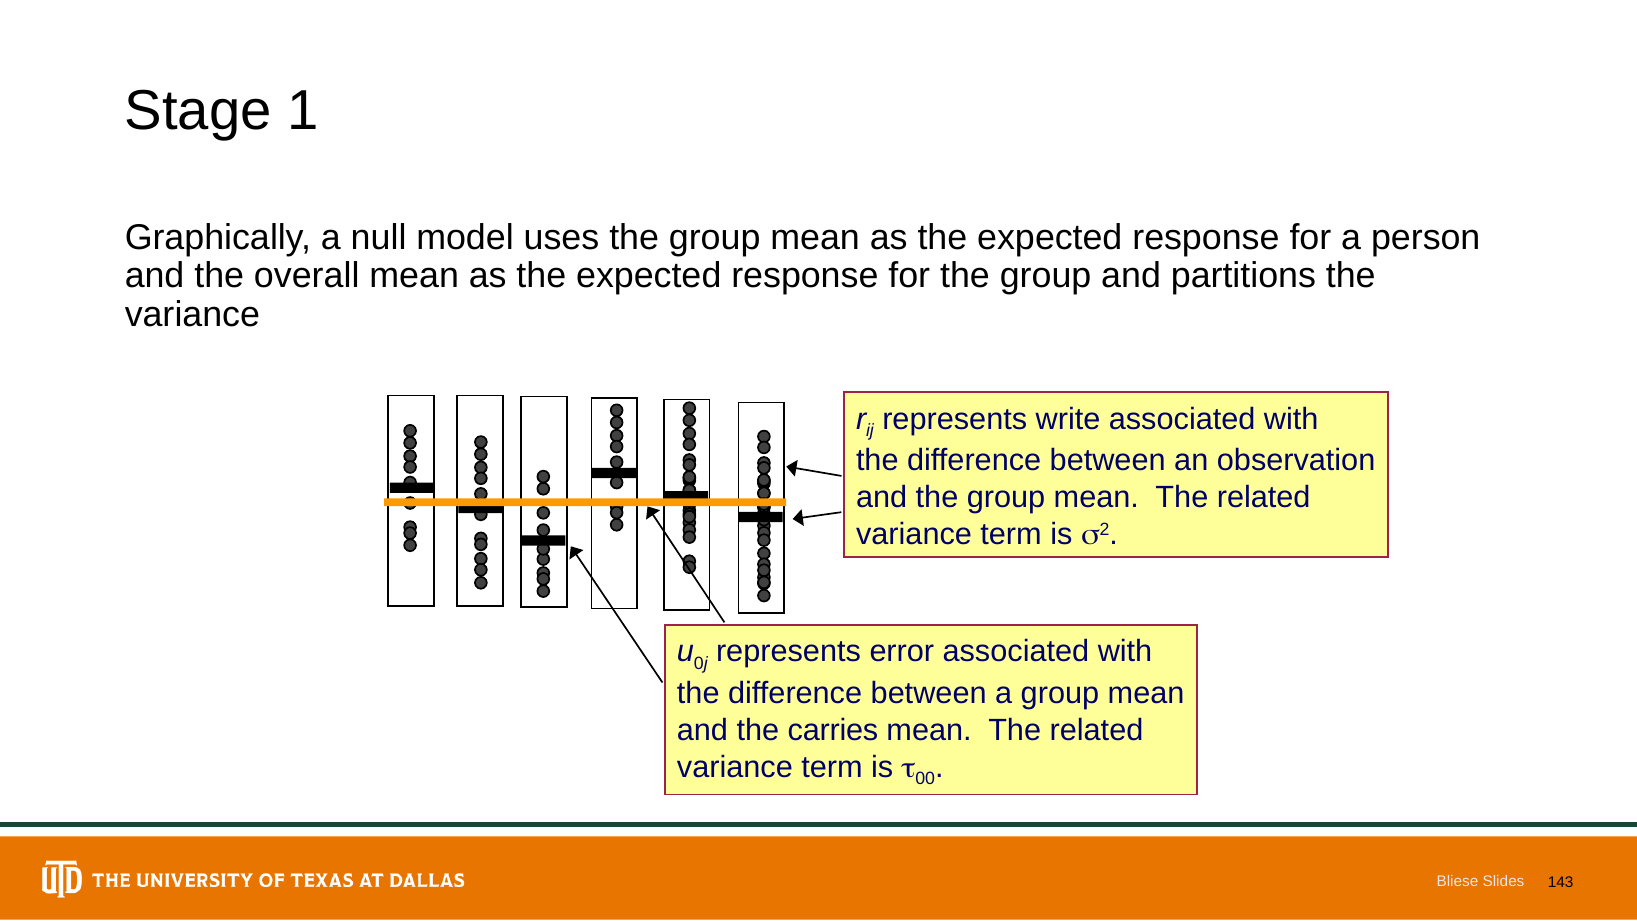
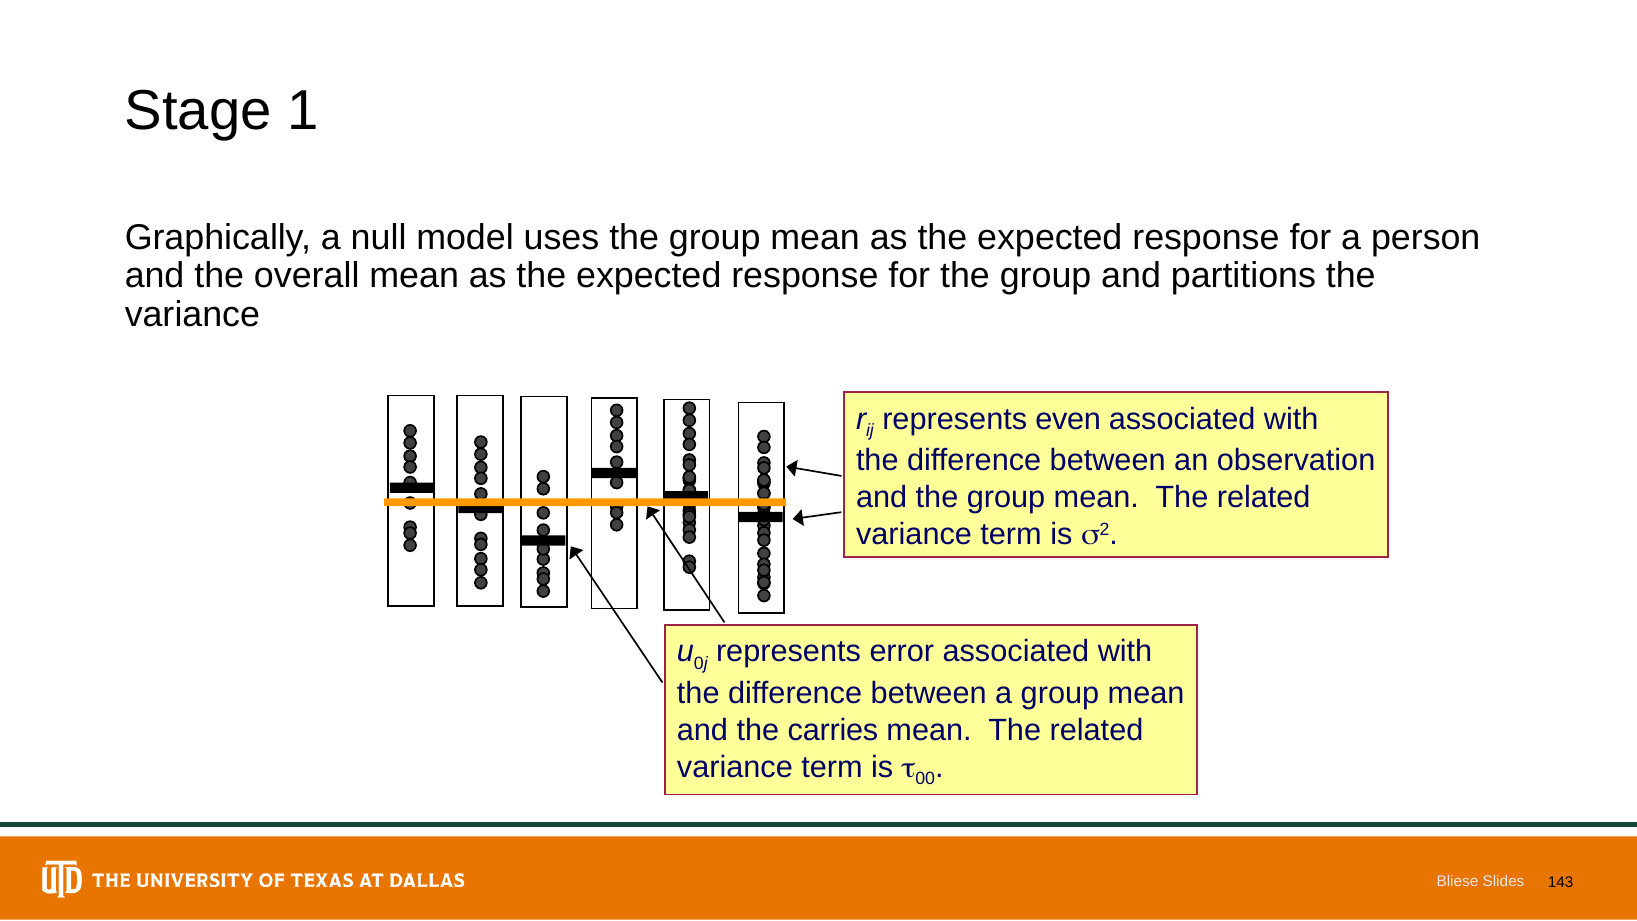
write: write -> even
